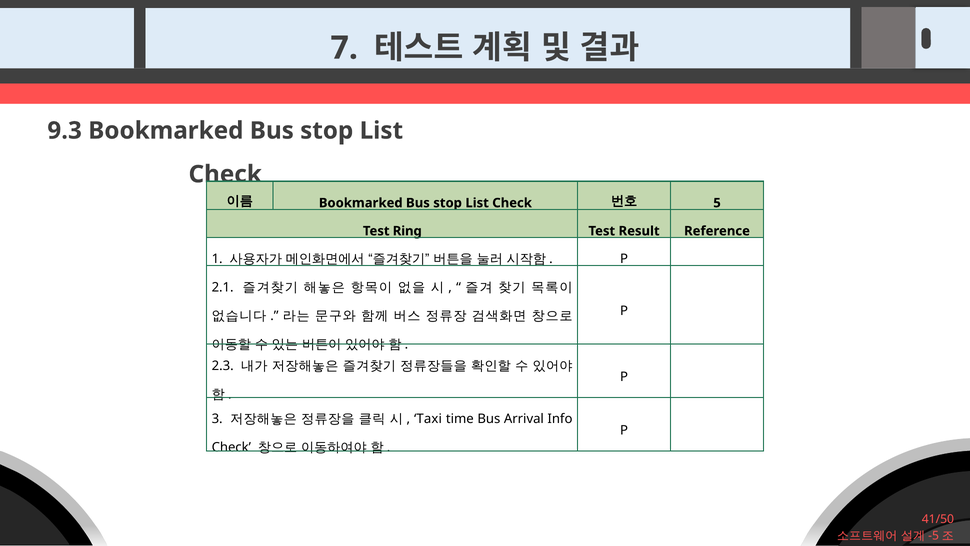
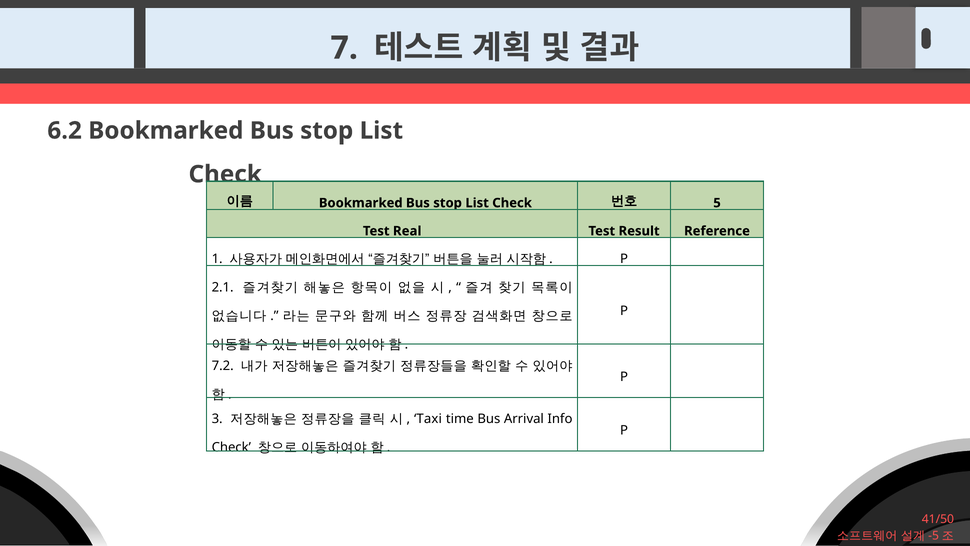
9.3: 9.3 -> 6.2
Ring: Ring -> Real
2.3: 2.3 -> 7.2
